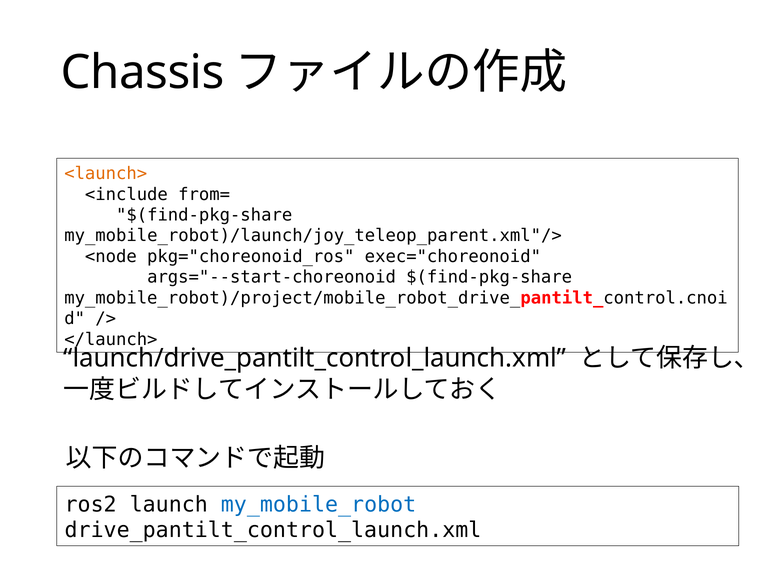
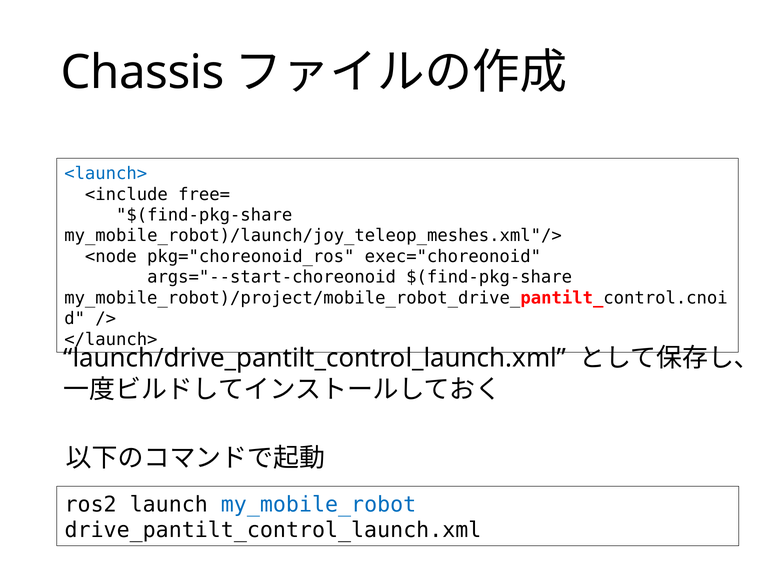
<launch> colour: orange -> blue
from=: from= -> free=
my_mobile_robot)/launch/joy_teleop_parent.xml"/>: my_mobile_robot)/launch/joy_teleop_parent.xml"/> -> my_mobile_robot)/launch/joy_teleop_meshes.xml"/>
